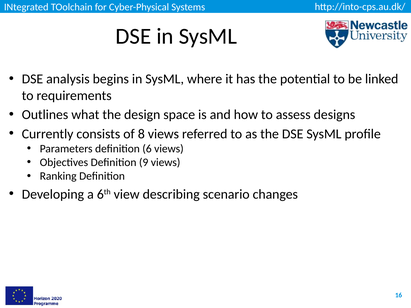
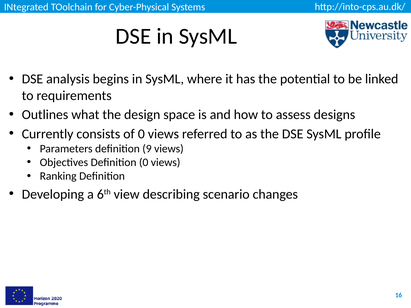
of 8: 8 -> 0
6: 6 -> 9
Definition 9: 9 -> 0
